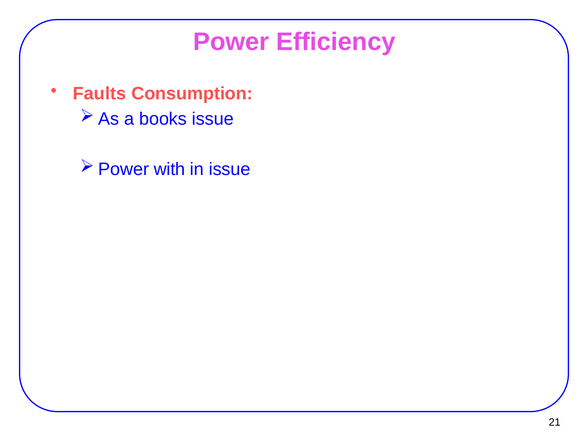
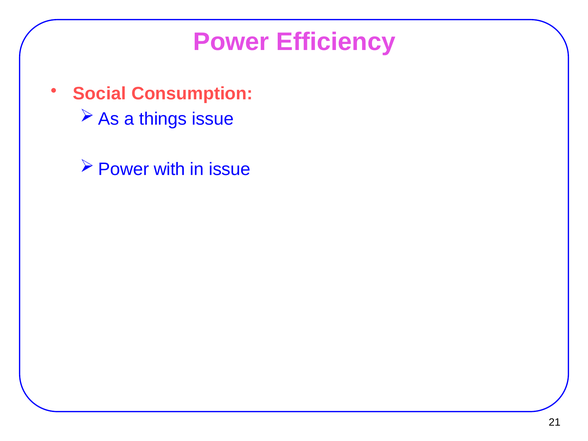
Faults: Faults -> Social
books: books -> things
